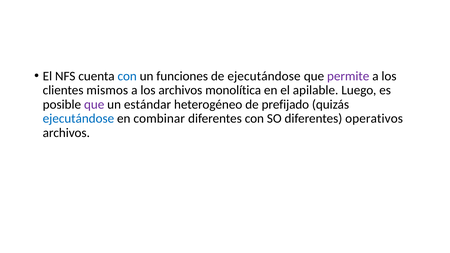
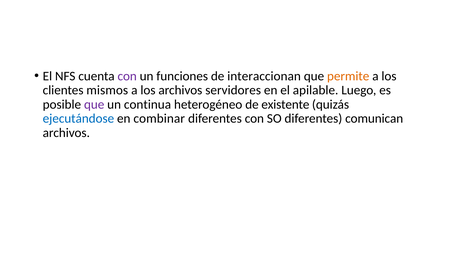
con at (127, 76) colour: blue -> purple
de ejecutándose: ejecutándose -> interaccionan
permite colour: purple -> orange
monolítica: monolítica -> servidores
estándar: estándar -> continua
prefijado: prefijado -> existente
operativos: operativos -> comunican
